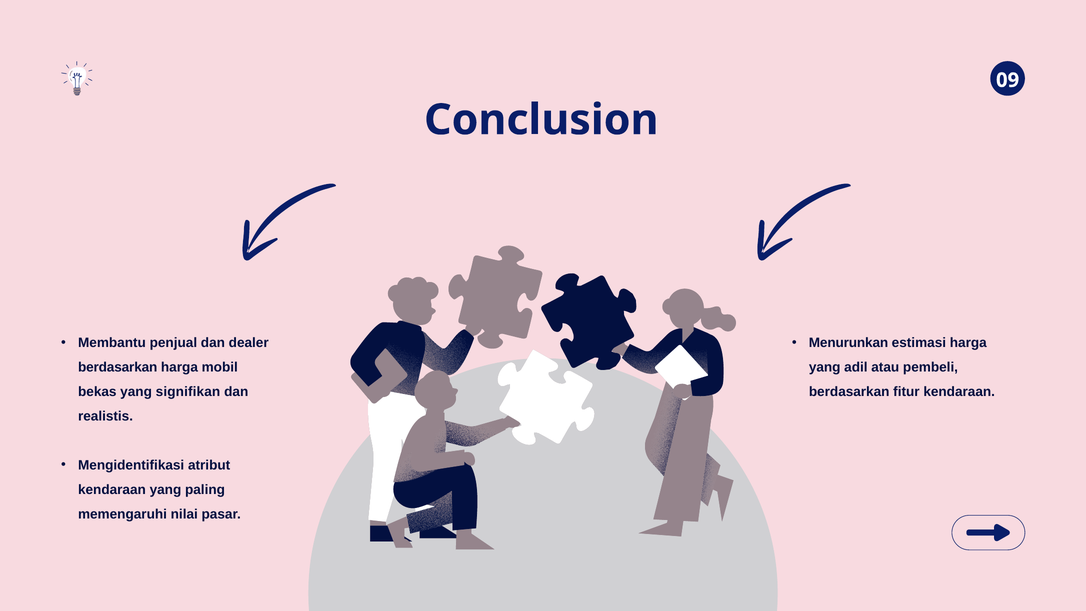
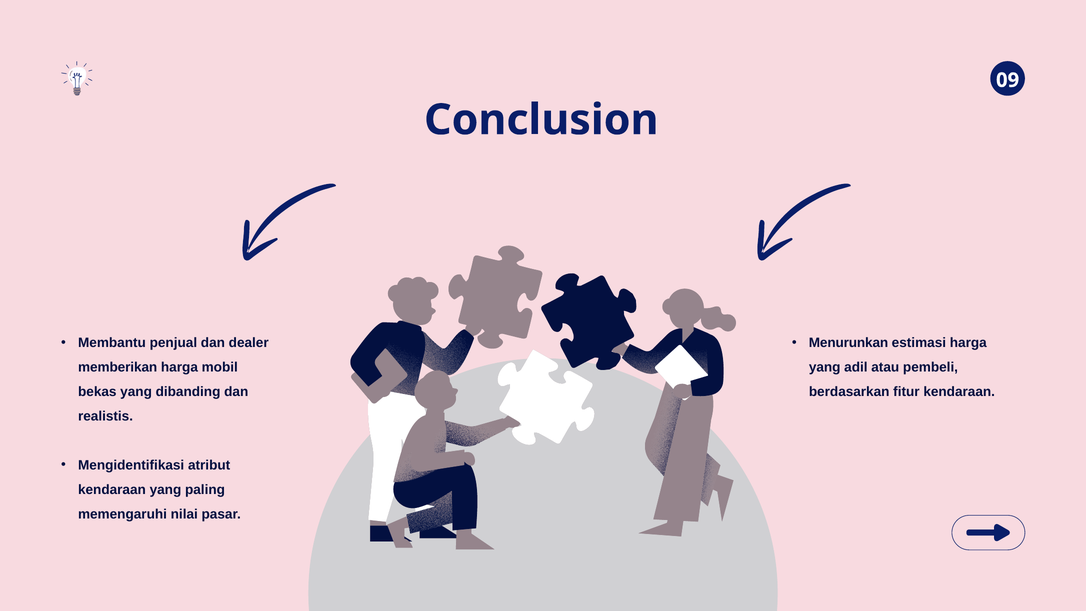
berdasarkan at (118, 367): berdasarkan -> memberikan
signifikan: signifikan -> dibanding
